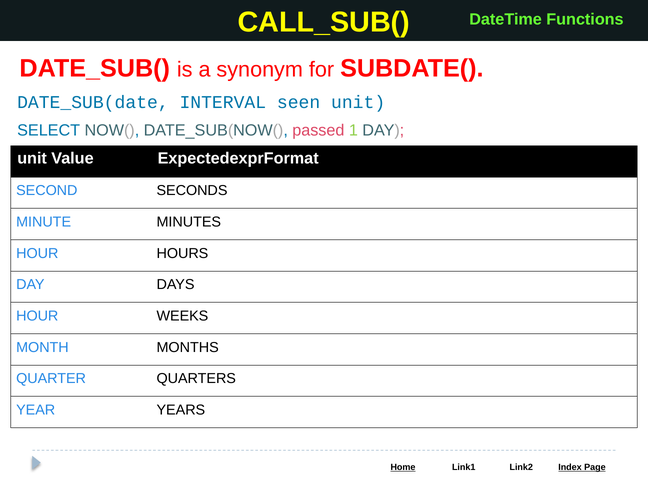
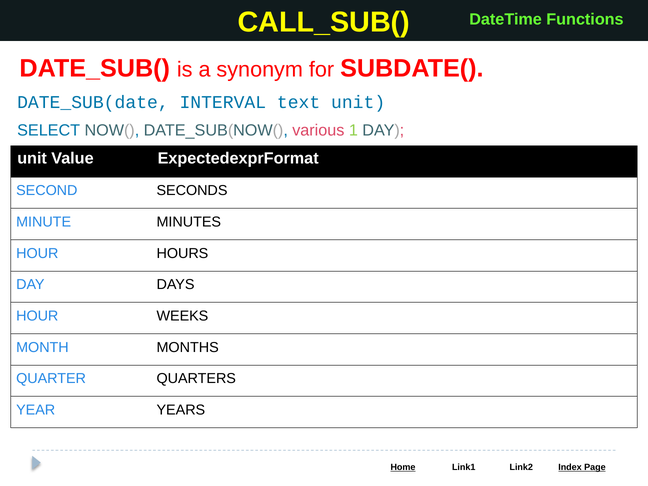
seen: seen -> text
passed: passed -> various
